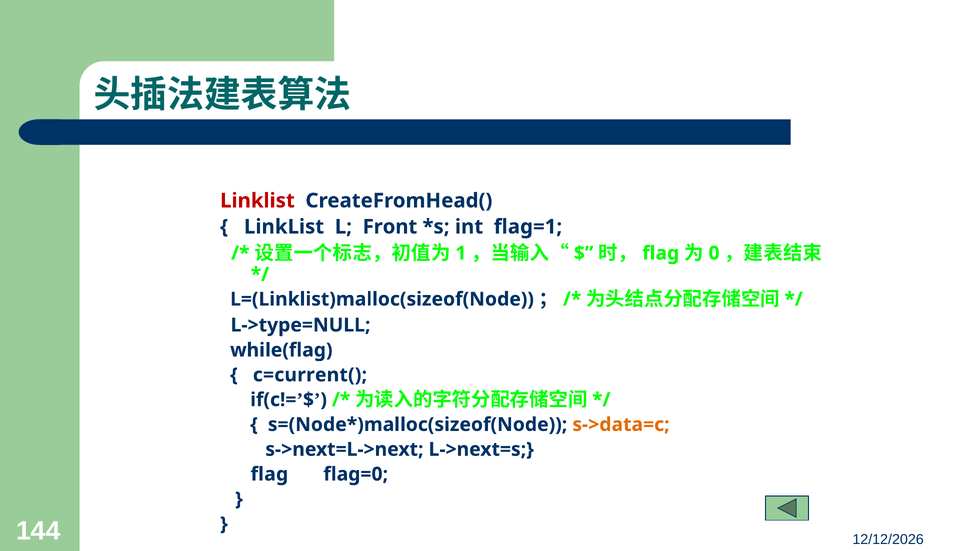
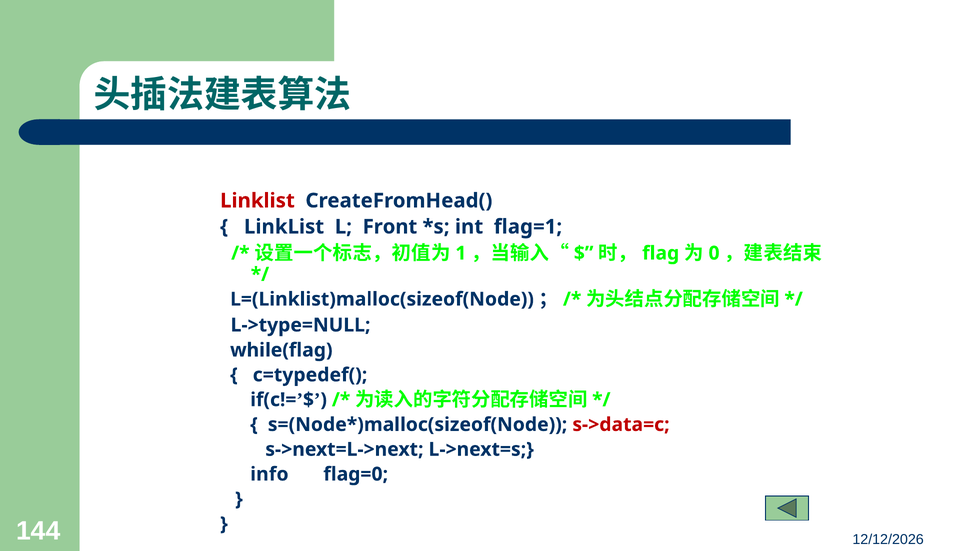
c=current(: c=current( -> c=typedef(
s->data=c colour: orange -> red
flag at (269, 475): flag -> info
